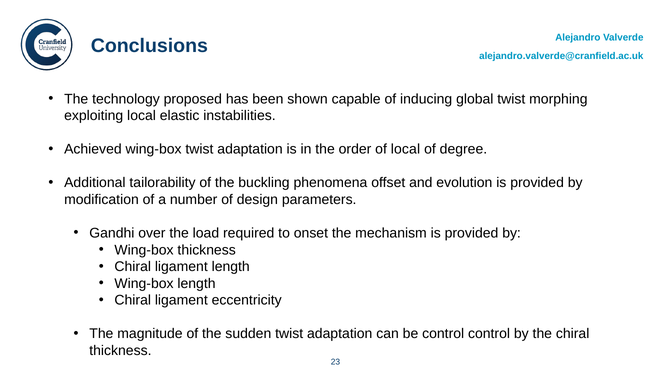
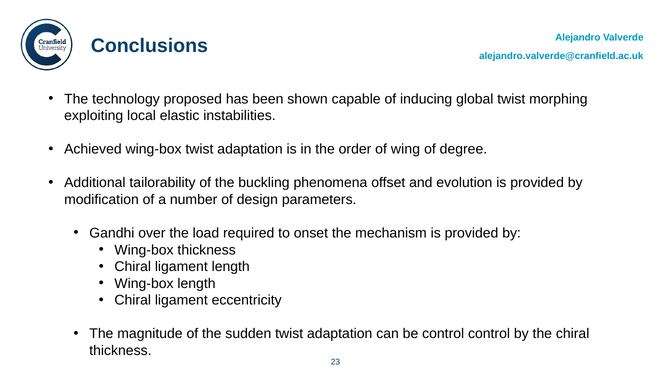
of local: local -> wing
